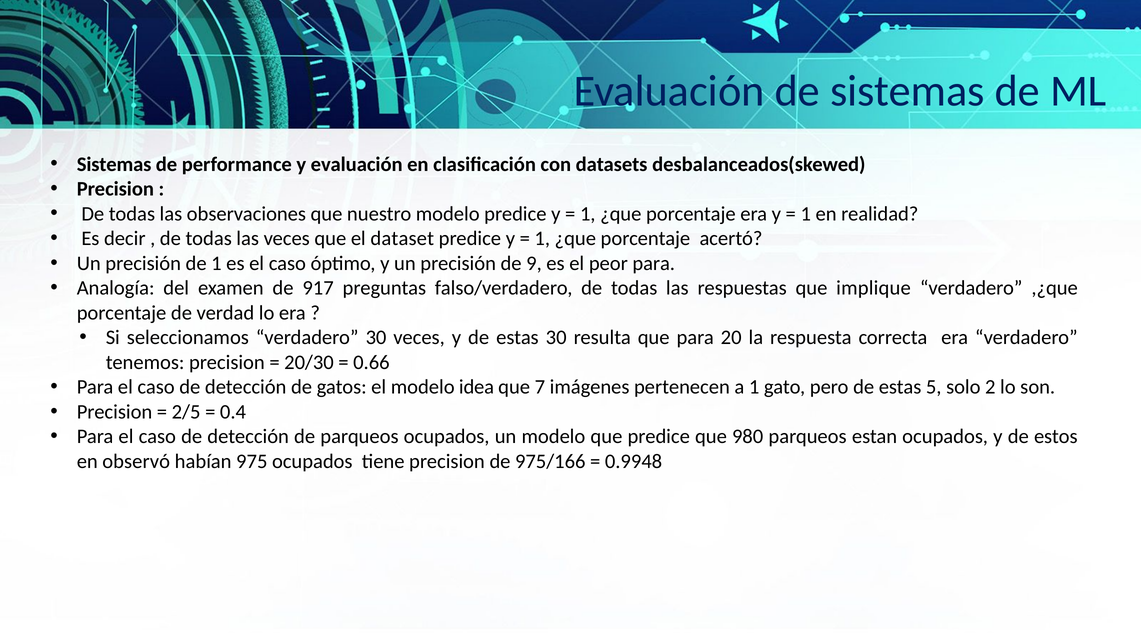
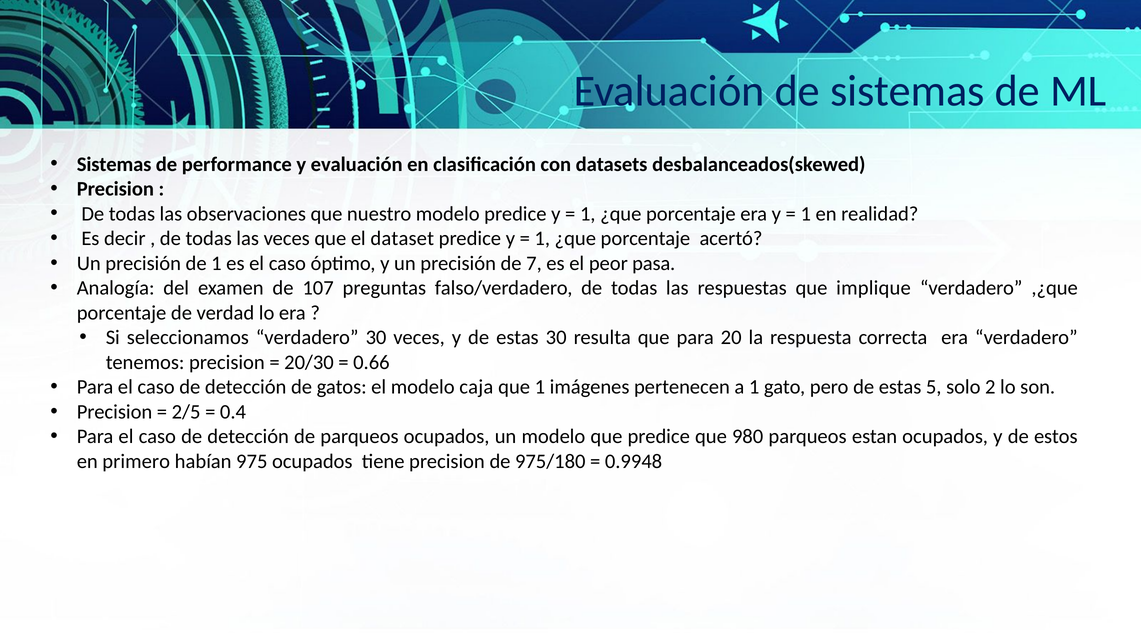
9: 9 -> 7
peor para: para -> pasa
917: 917 -> 107
idea: idea -> caja
que 7: 7 -> 1
observó: observó -> primero
975/166: 975/166 -> 975/180
